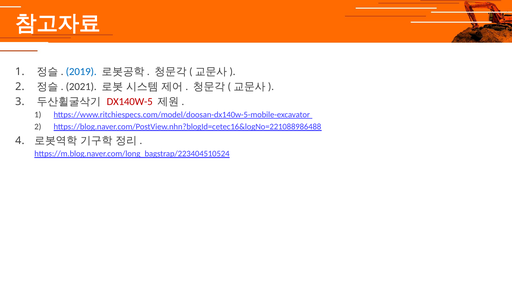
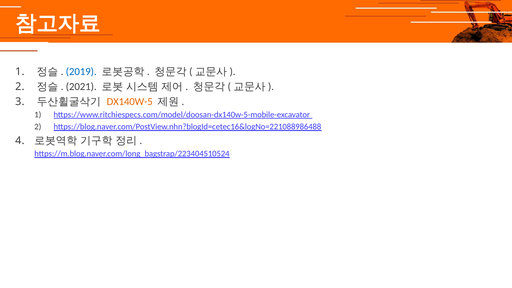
DX140W-5 colour: red -> orange
